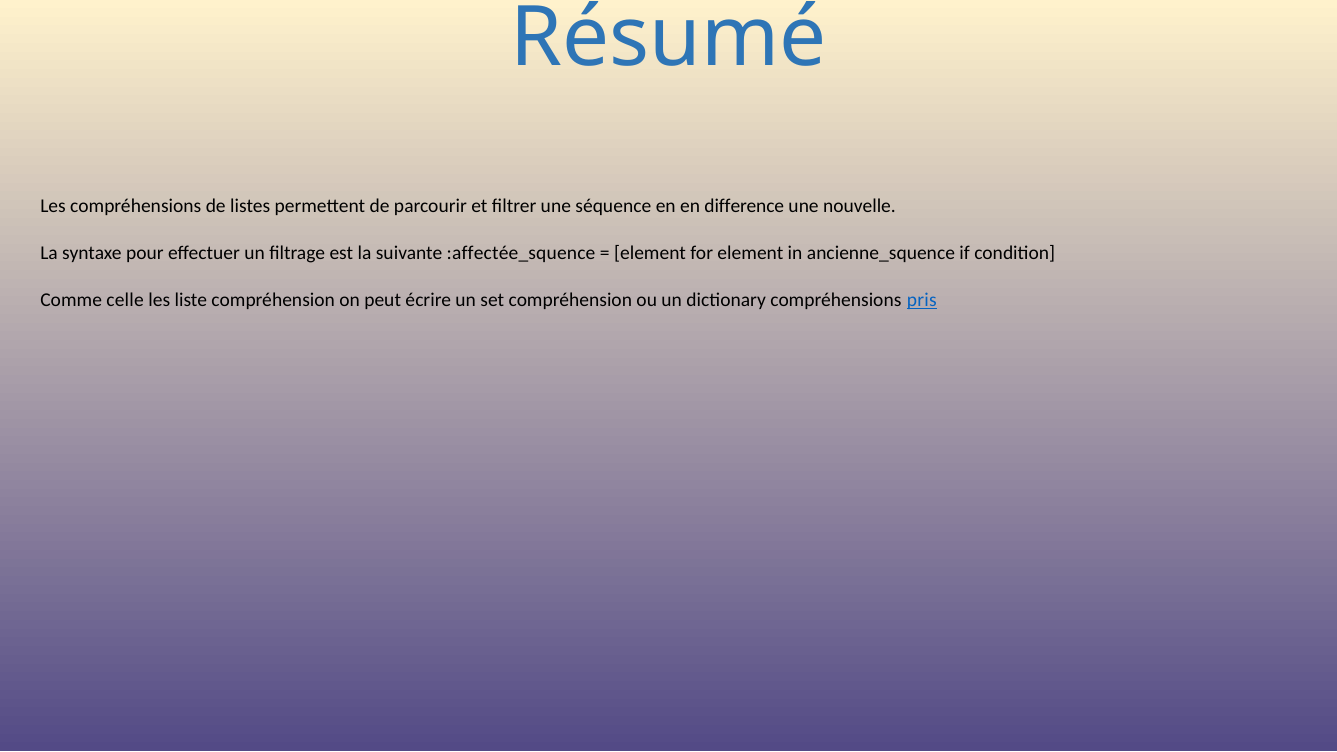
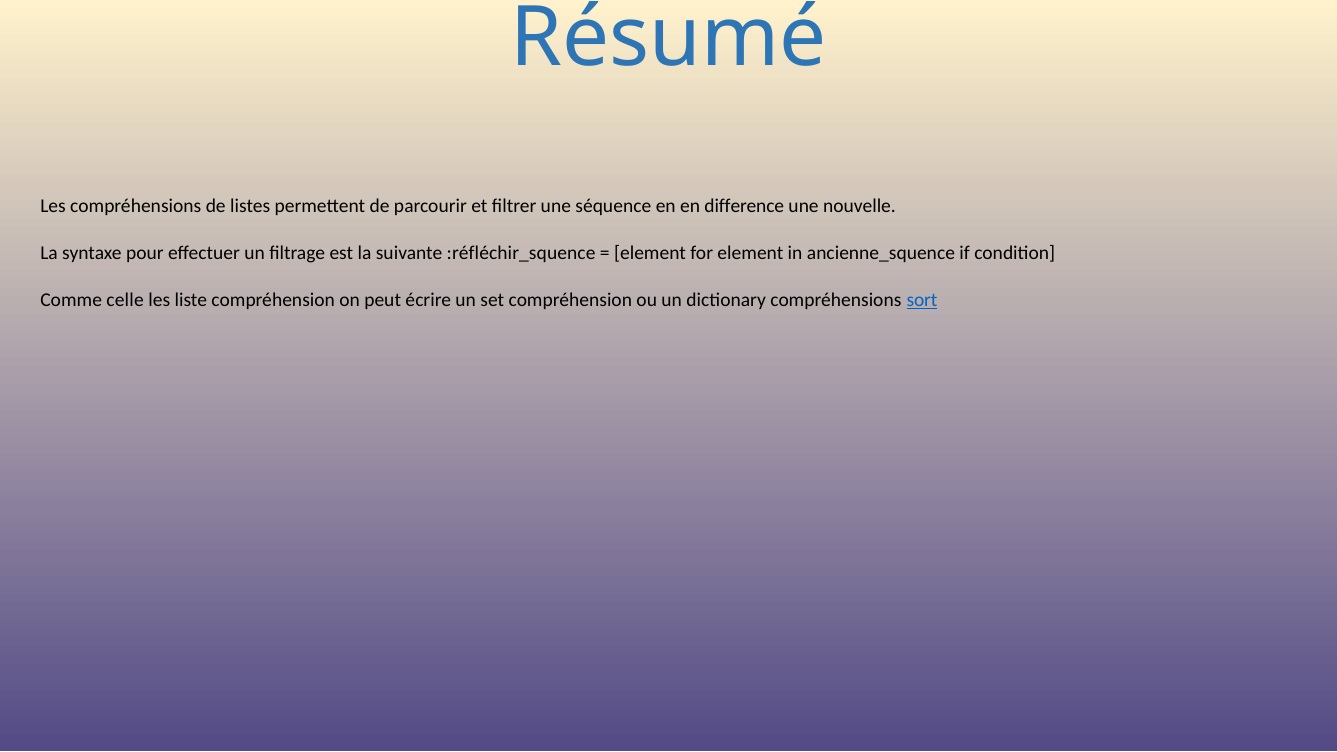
:affectée_squence: :affectée_squence -> :réfléchir_squence
pris: pris -> sort
